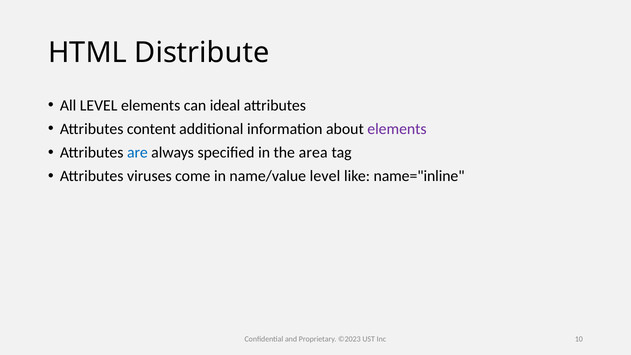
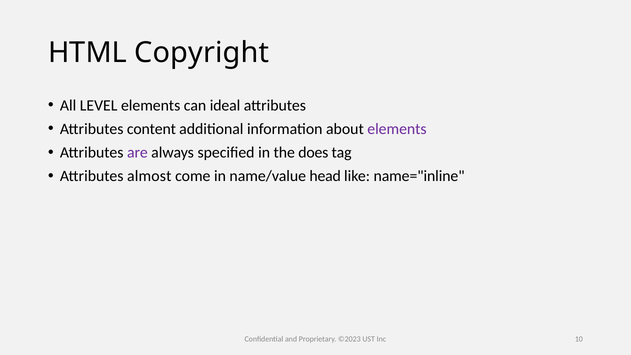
Distribute: Distribute -> Copyright
are colour: blue -> purple
area: area -> does
viruses: viruses -> almost
name/value level: level -> head
